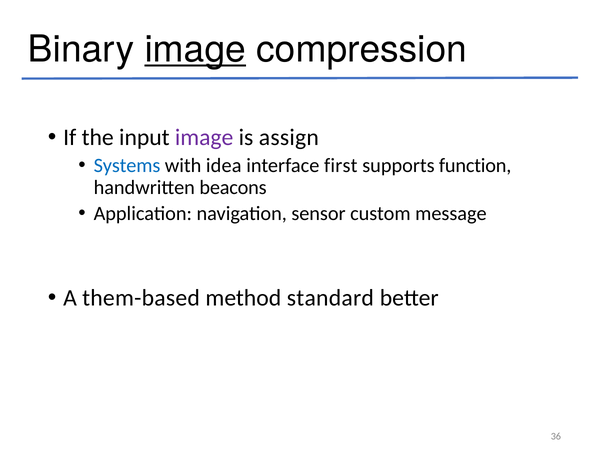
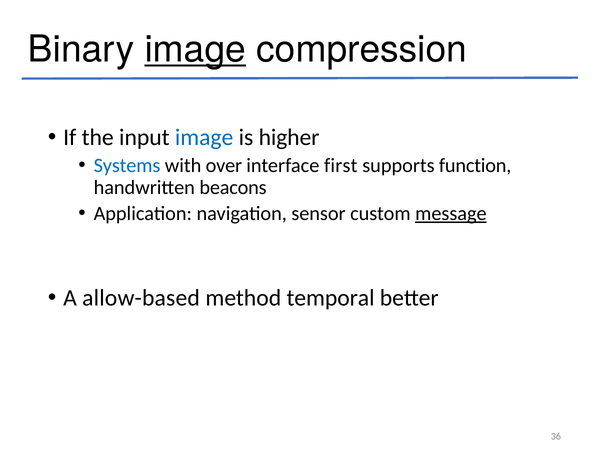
image at (204, 137) colour: purple -> blue
assign: assign -> higher
idea: idea -> over
message underline: none -> present
them-based: them-based -> allow-based
standard: standard -> temporal
